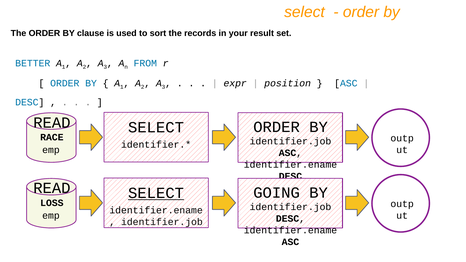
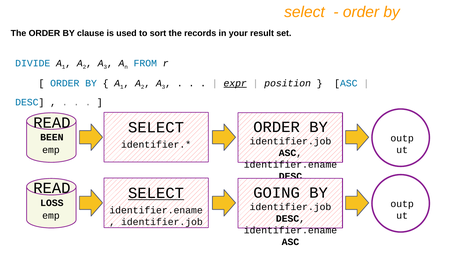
BETTER: BETTER -> DIVIDE
expr underline: none -> present
RACE: RACE -> BEEN
